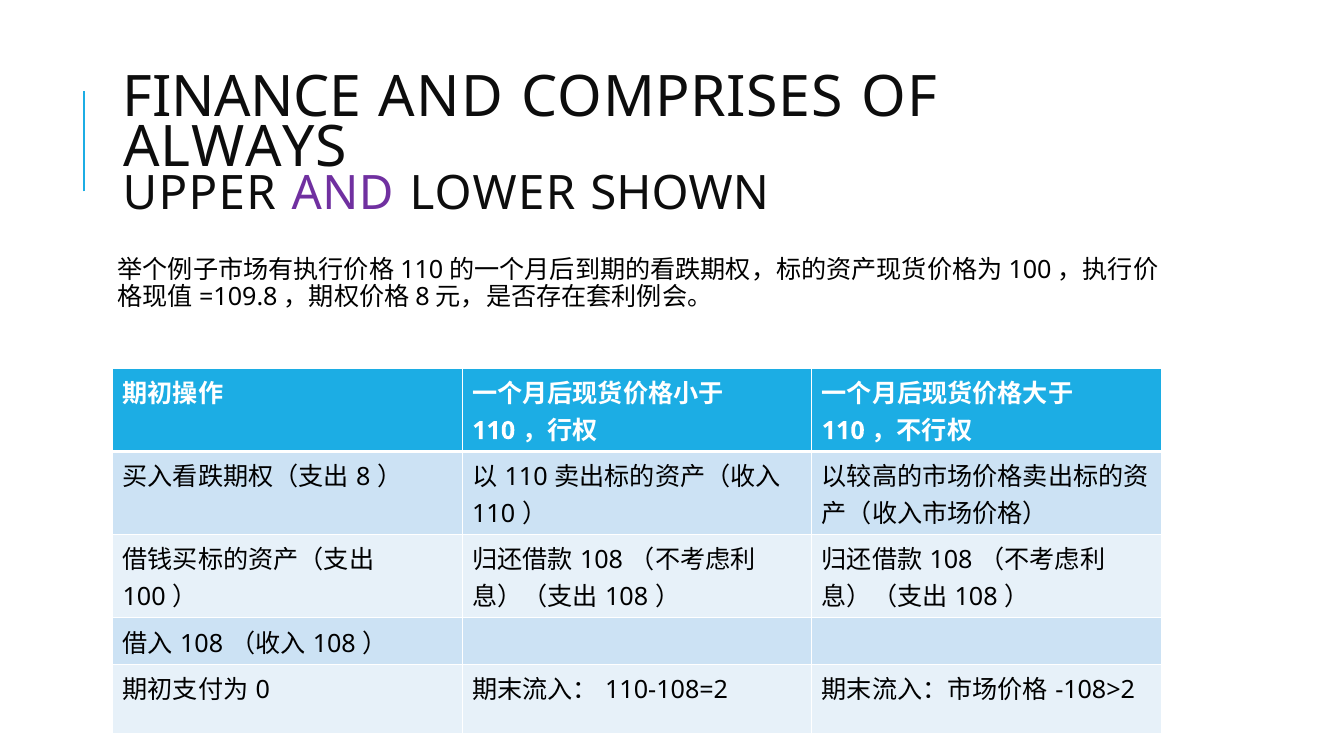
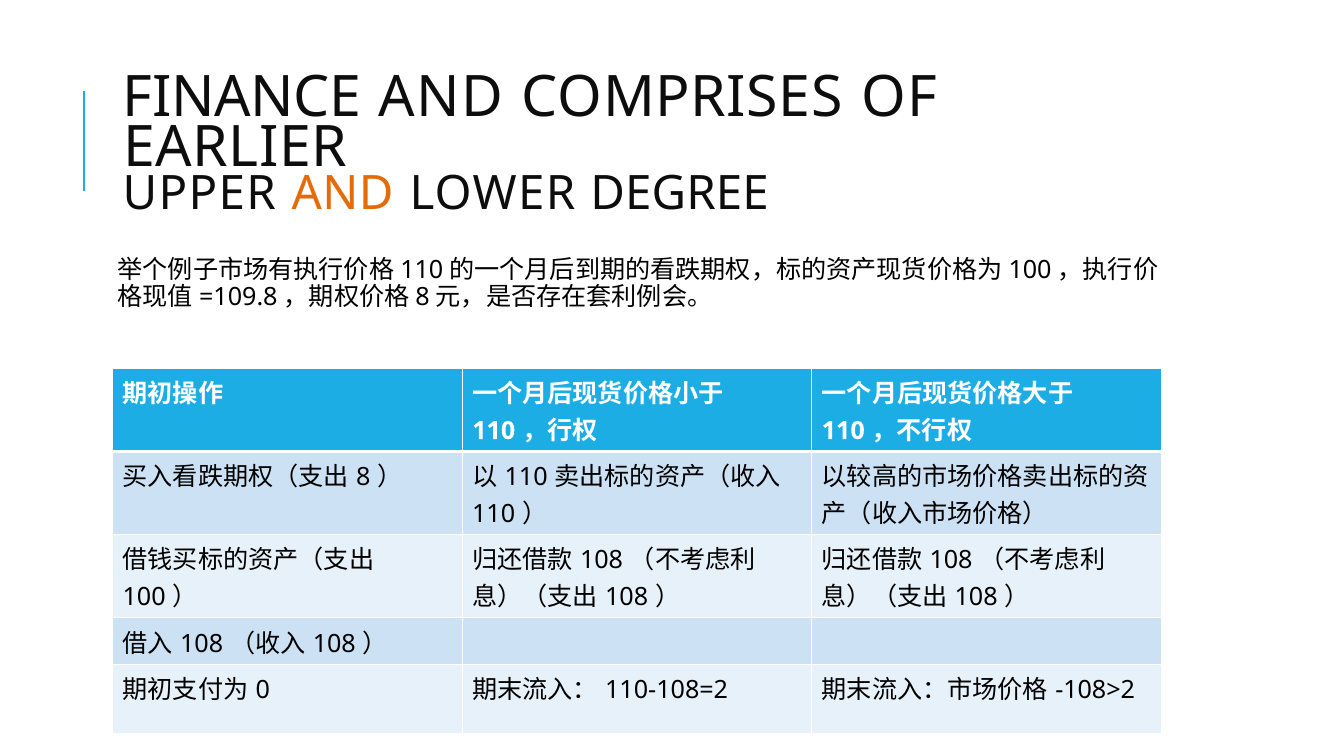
ALWAYS: ALWAYS -> EARLIER
AND at (343, 194) colour: purple -> orange
SHOWN: SHOWN -> DEGREE
